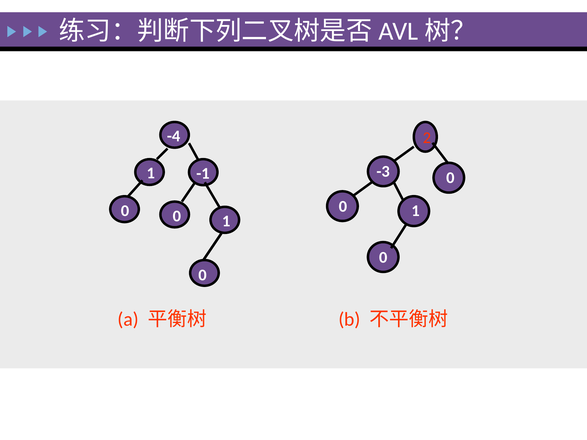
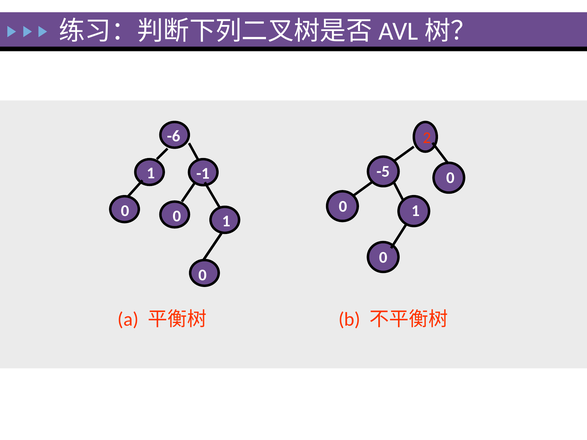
-4: -4 -> -6
-3: -3 -> -5
